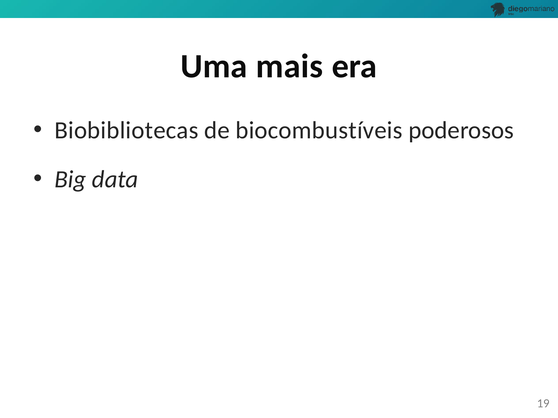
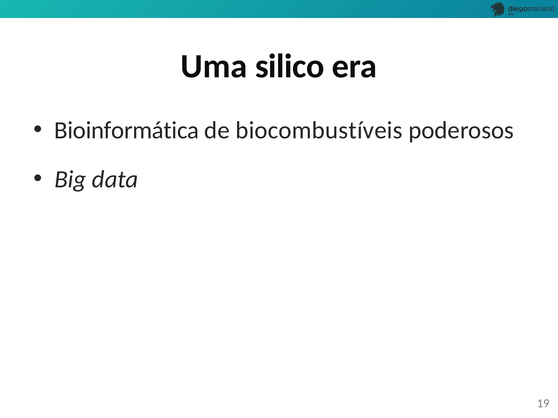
mais: mais -> silico
Biobibliotecas: Biobibliotecas -> Bioinformática
